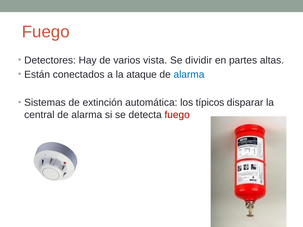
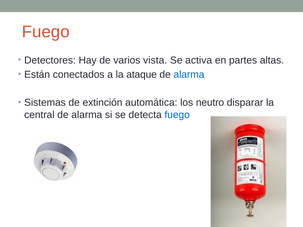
dividir: dividir -> activa
típicos: típicos -> neutro
fuego at (177, 115) colour: red -> blue
